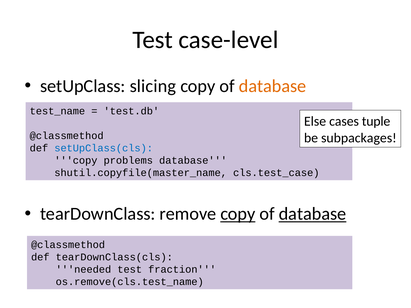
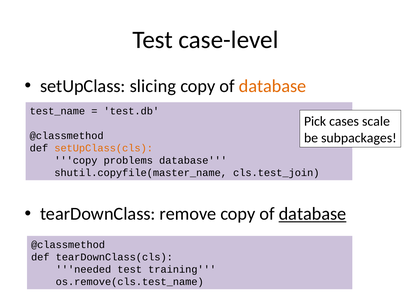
Else: Else -> Pick
tuple: tuple -> scale
setUpClass(cls colour: blue -> orange
cls.test_case: cls.test_case -> cls.test_join
copy at (238, 214) underline: present -> none
fraction: fraction -> training
